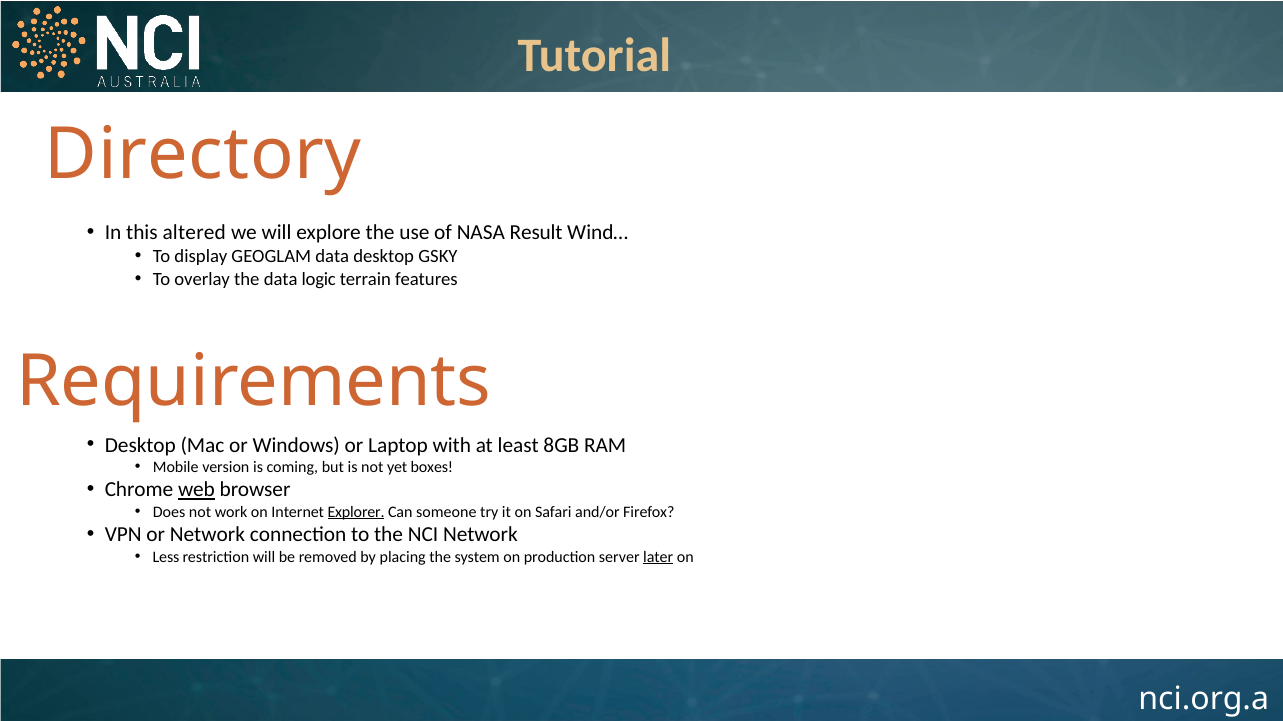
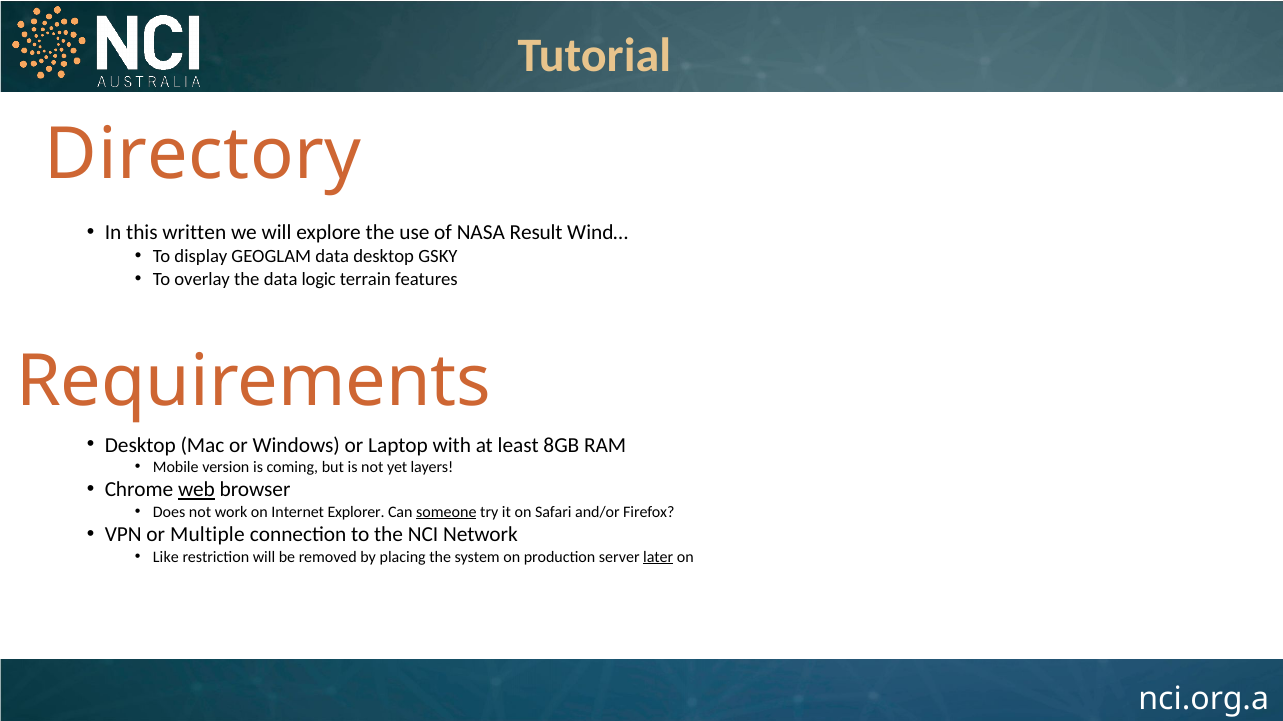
altered: altered -> written
boxes: boxes -> layers
Explorer underline: present -> none
someone underline: none -> present
or Network: Network -> Multiple
Less: Less -> Like
